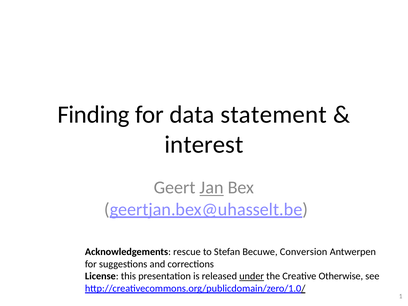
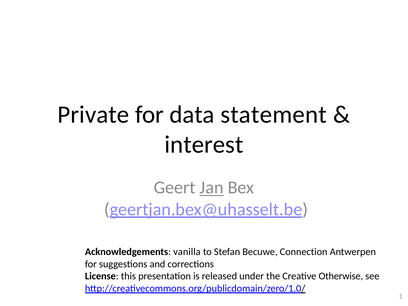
Finding: Finding -> Private
rescue: rescue -> vanilla
Conversion: Conversion -> Connection
under underline: present -> none
